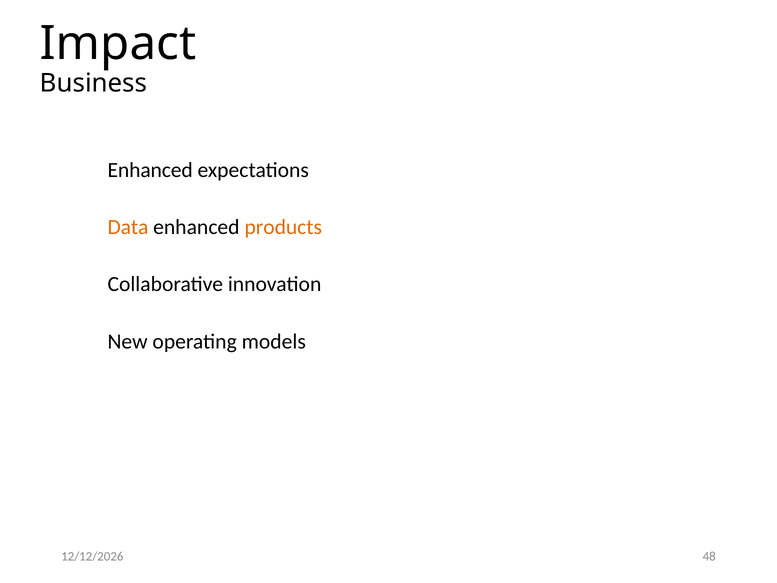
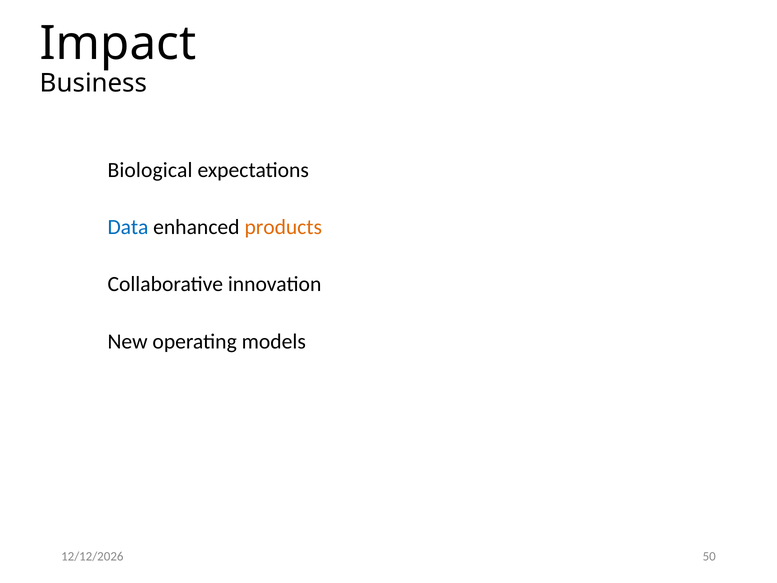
Enhanced at (150, 170): Enhanced -> Biological
Data colour: orange -> blue
48: 48 -> 50
